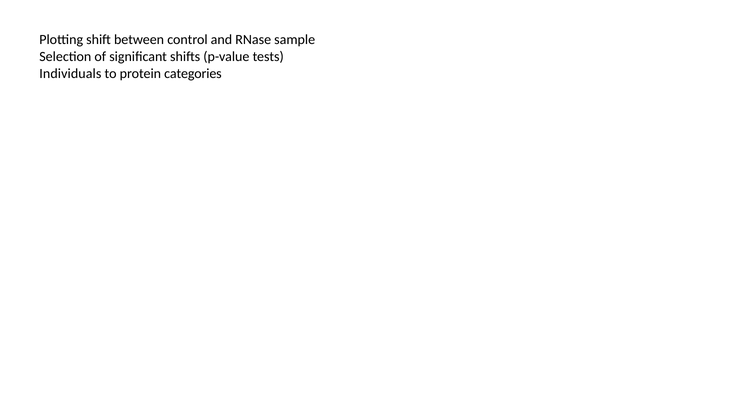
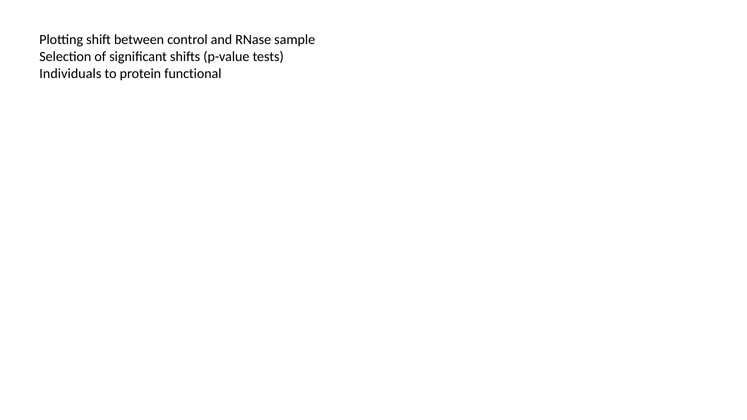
categories: categories -> functional
